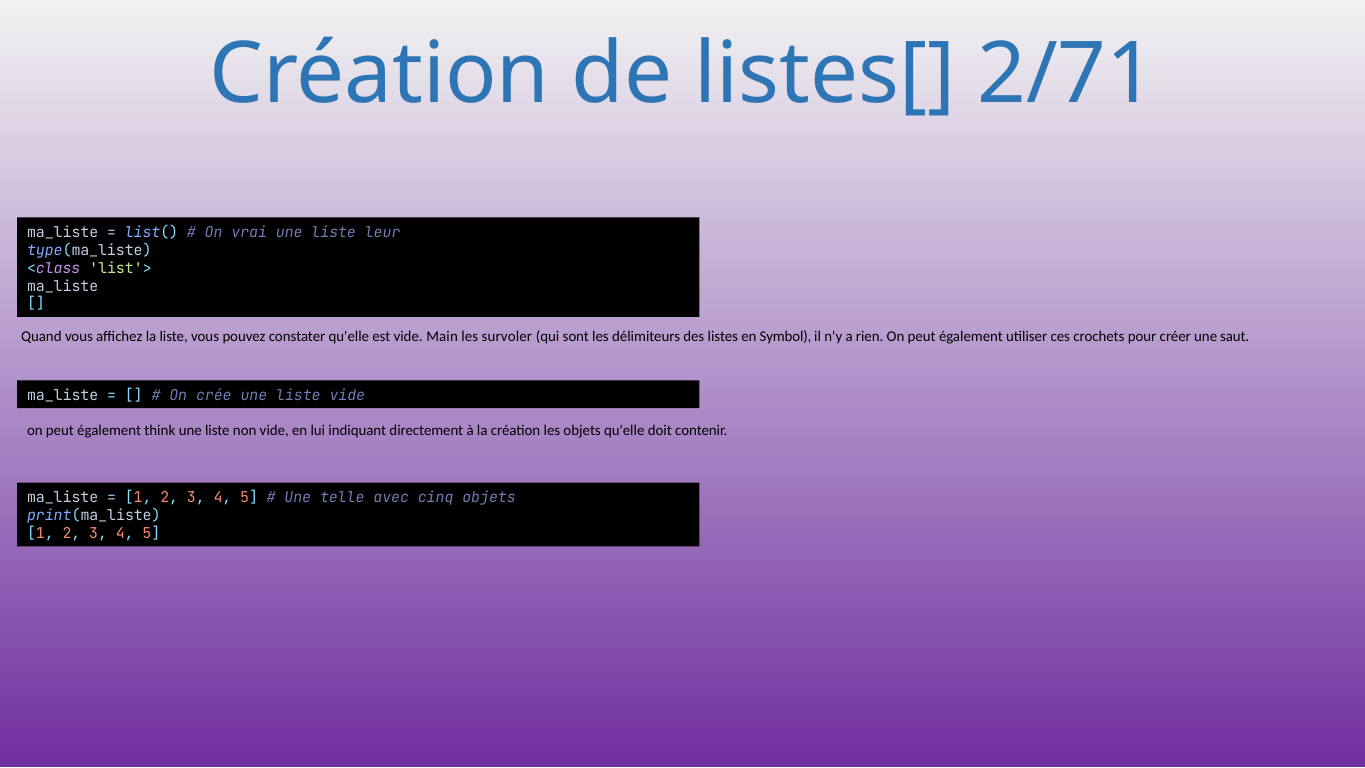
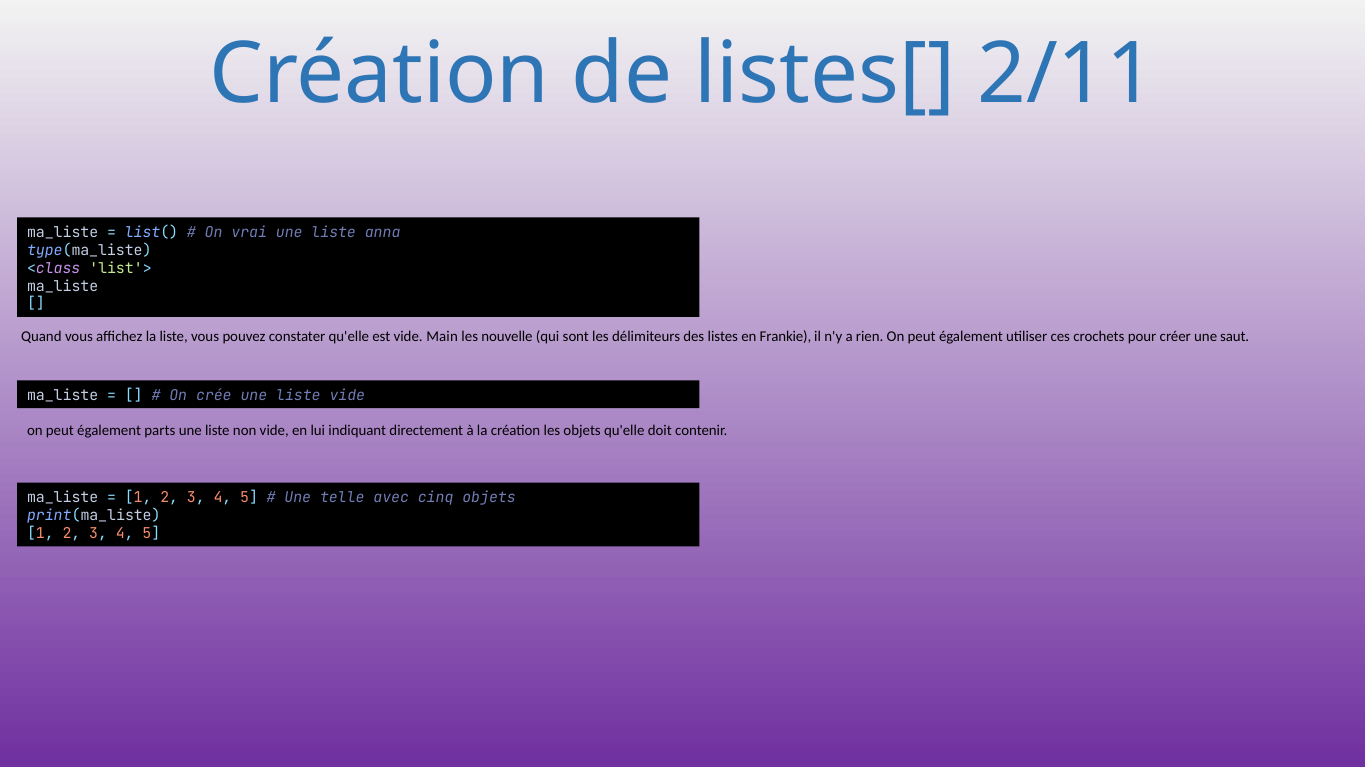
2/71: 2/71 -> 2/11
leur: leur -> anna
survoler: survoler -> nouvelle
Symbol: Symbol -> Frankie
think: think -> parts
